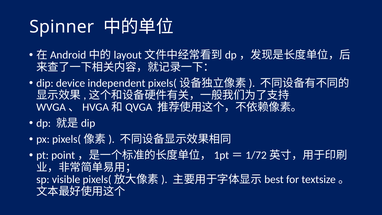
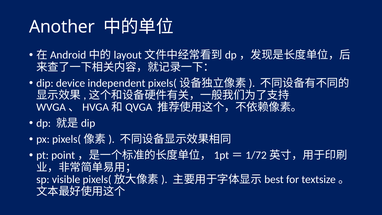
Spinner: Spinner -> Another
